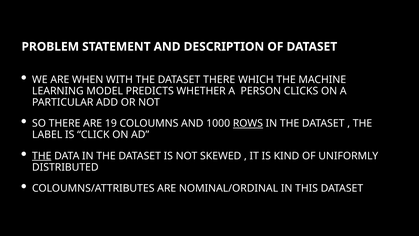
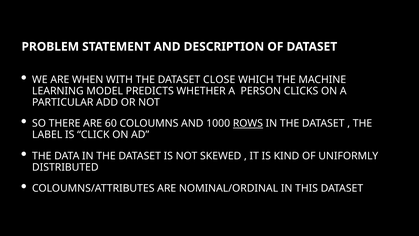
DATASET THERE: THERE -> CLOSE
19: 19 -> 60
THE at (42, 156) underline: present -> none
